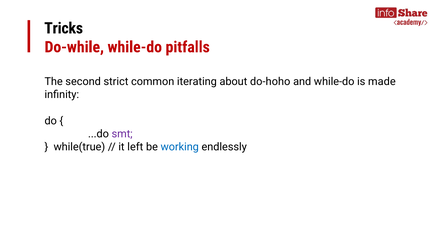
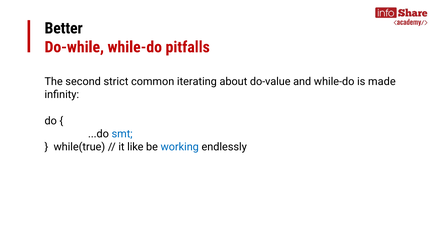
Tricks: Tricks -> Better
do-hoho: do-hoho -> do-value
smt colour: purple -> blue
left: left -> like
